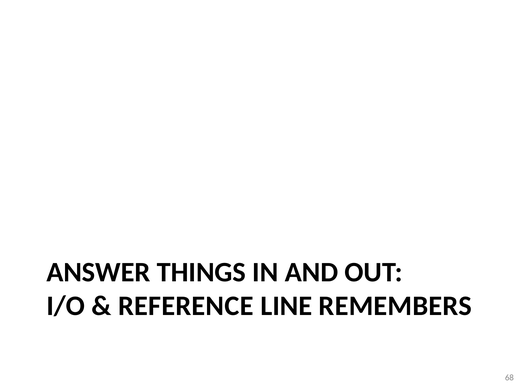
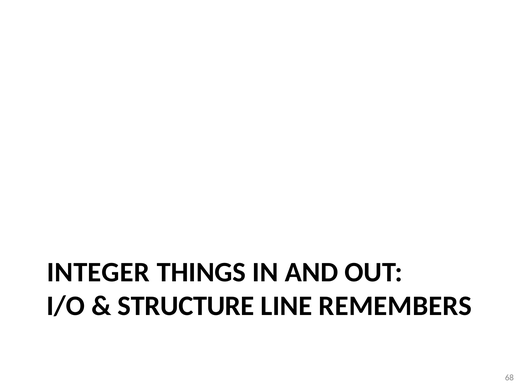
ANSWER: ANSWER -> INTEGER
REFERENCE: REFERENCE -> STRUCTURE
